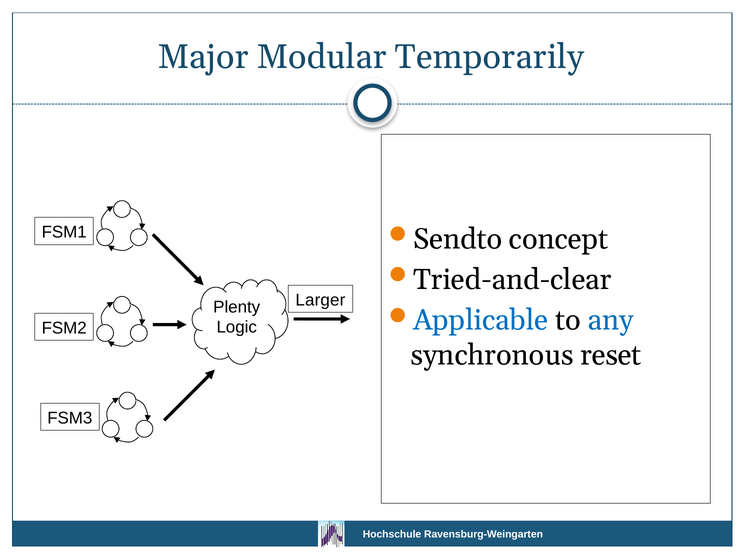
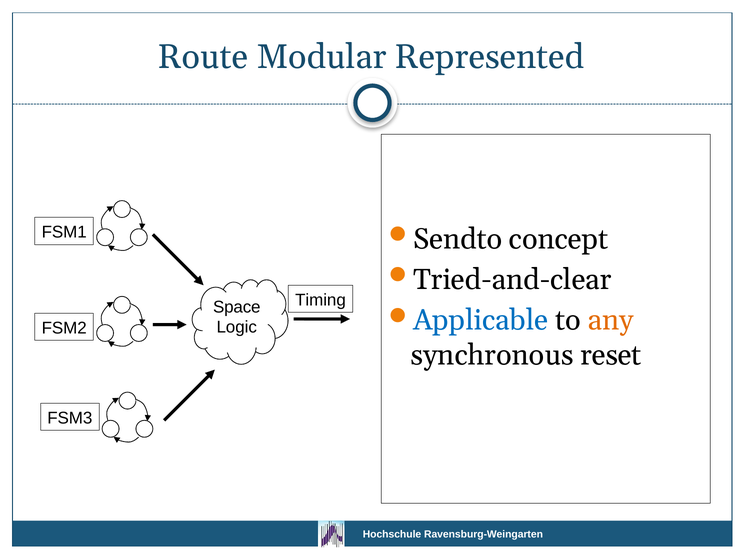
Major: Major -> Route
Temporarily: Temporarily -> Represented
Larger: Larger -> Timing
Plenty: Plenty -> Space
any colour: blue -> orange
